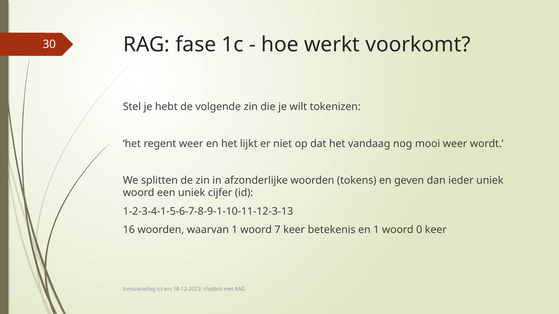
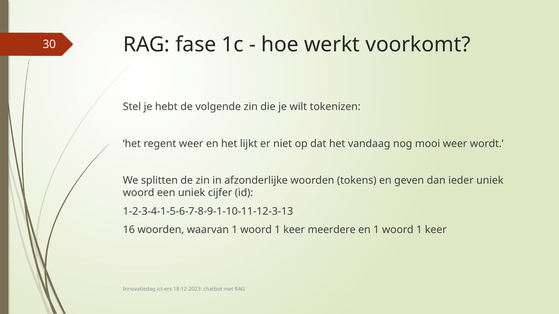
waarvan 1 woord 7: 7 -> 1
betekenis: betekenis -> meerdere
en 1 woord 0: 0 -> 1
